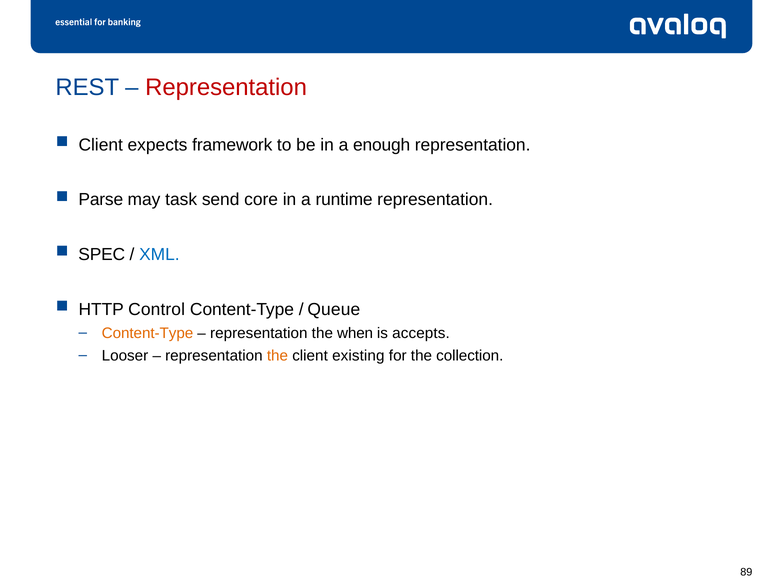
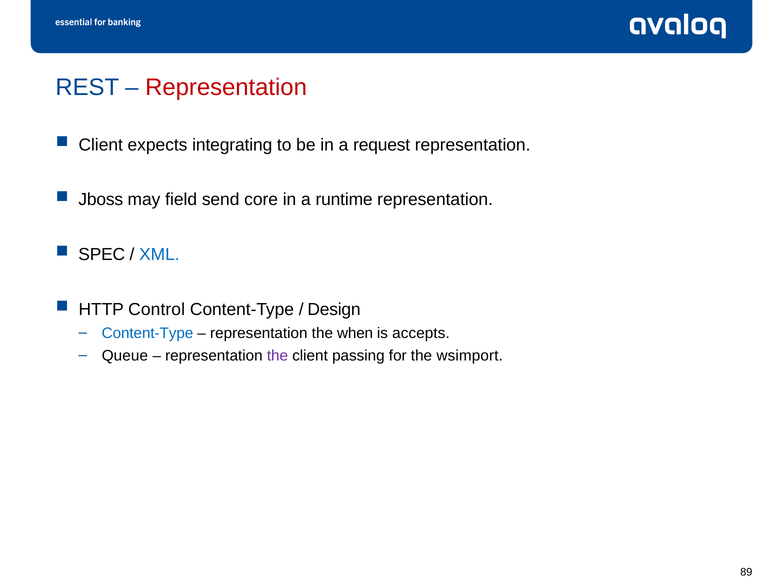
framework: framework -> integrating
enough: enough -> request
Parse: Parse -> Jboss
task: task -> field
Queue: Queue -> Design
Content-Type at (147, 333) colour: orange -> blue
Looser: Looser -> Queue
the at (277, 356) colour: orange -> purple
existing: existing -> passing
collection: collection -> wsimport
